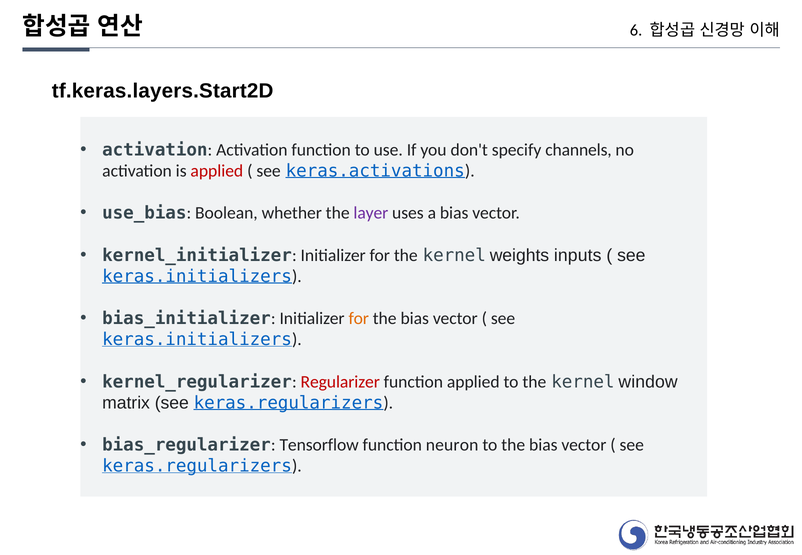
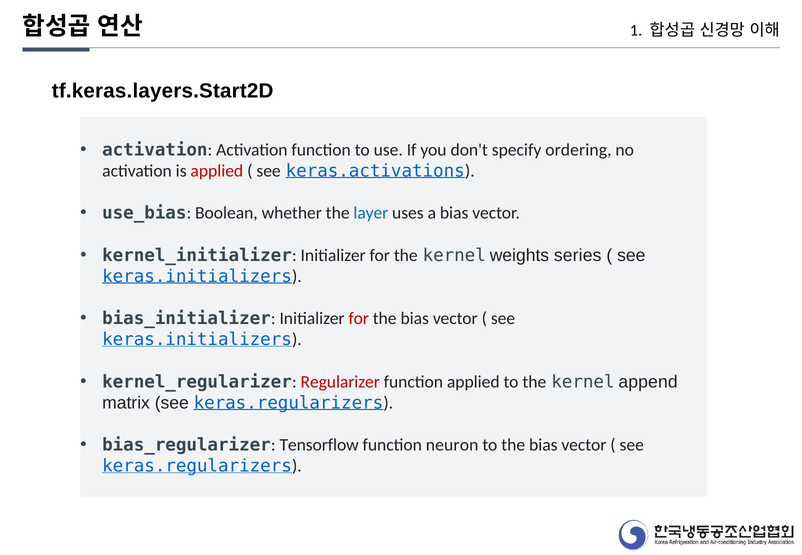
6: 6 -> 1
channels: channels -> ordering
layer colour: purple -> blue
inputs: inputs -> series
for at (359, 319) colour: orange -> red
window: window -> append
